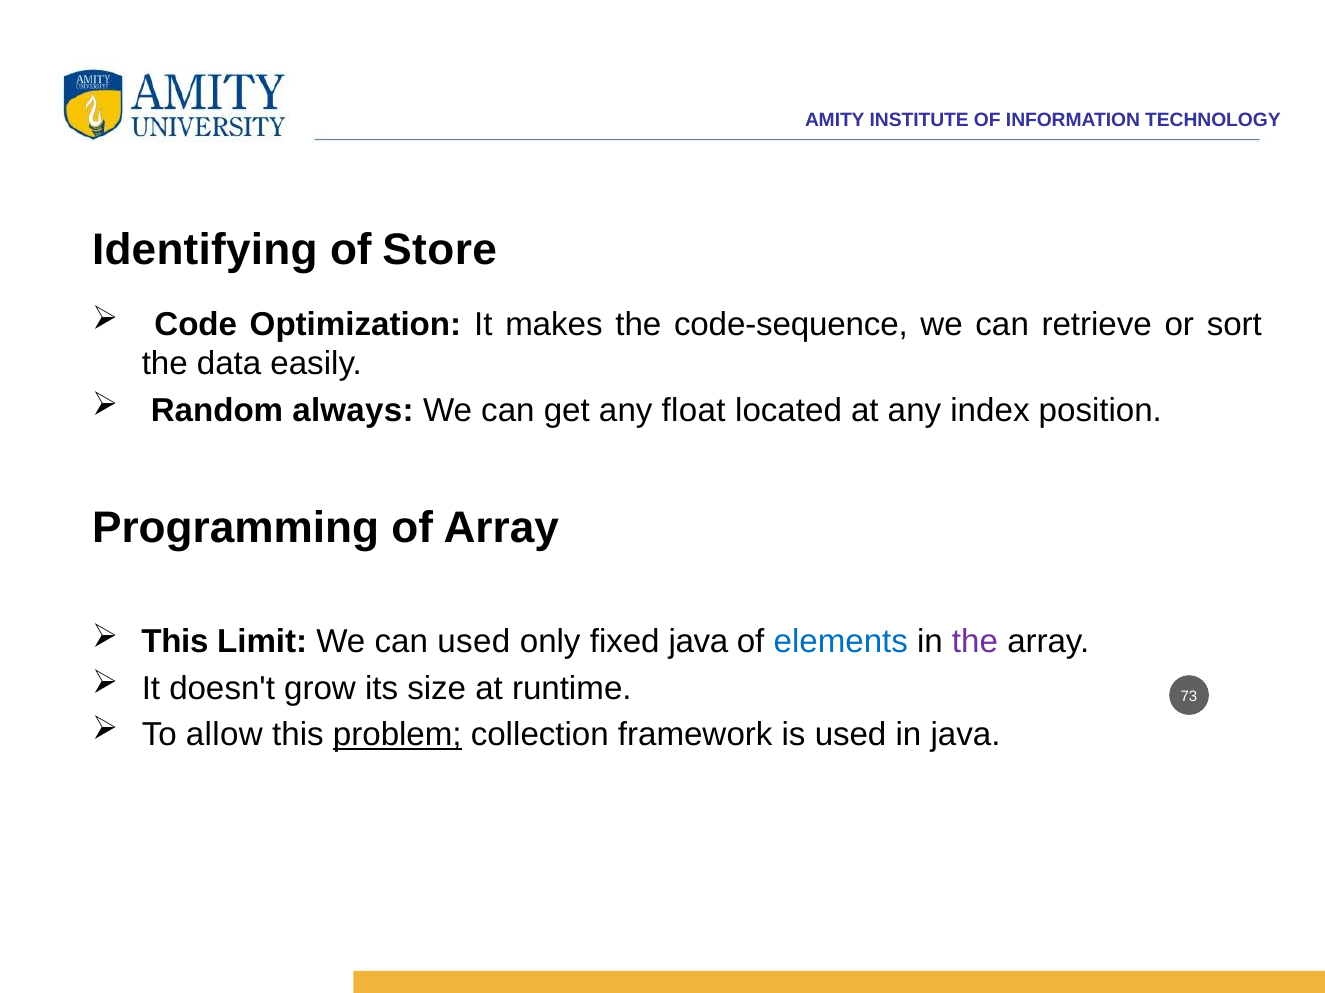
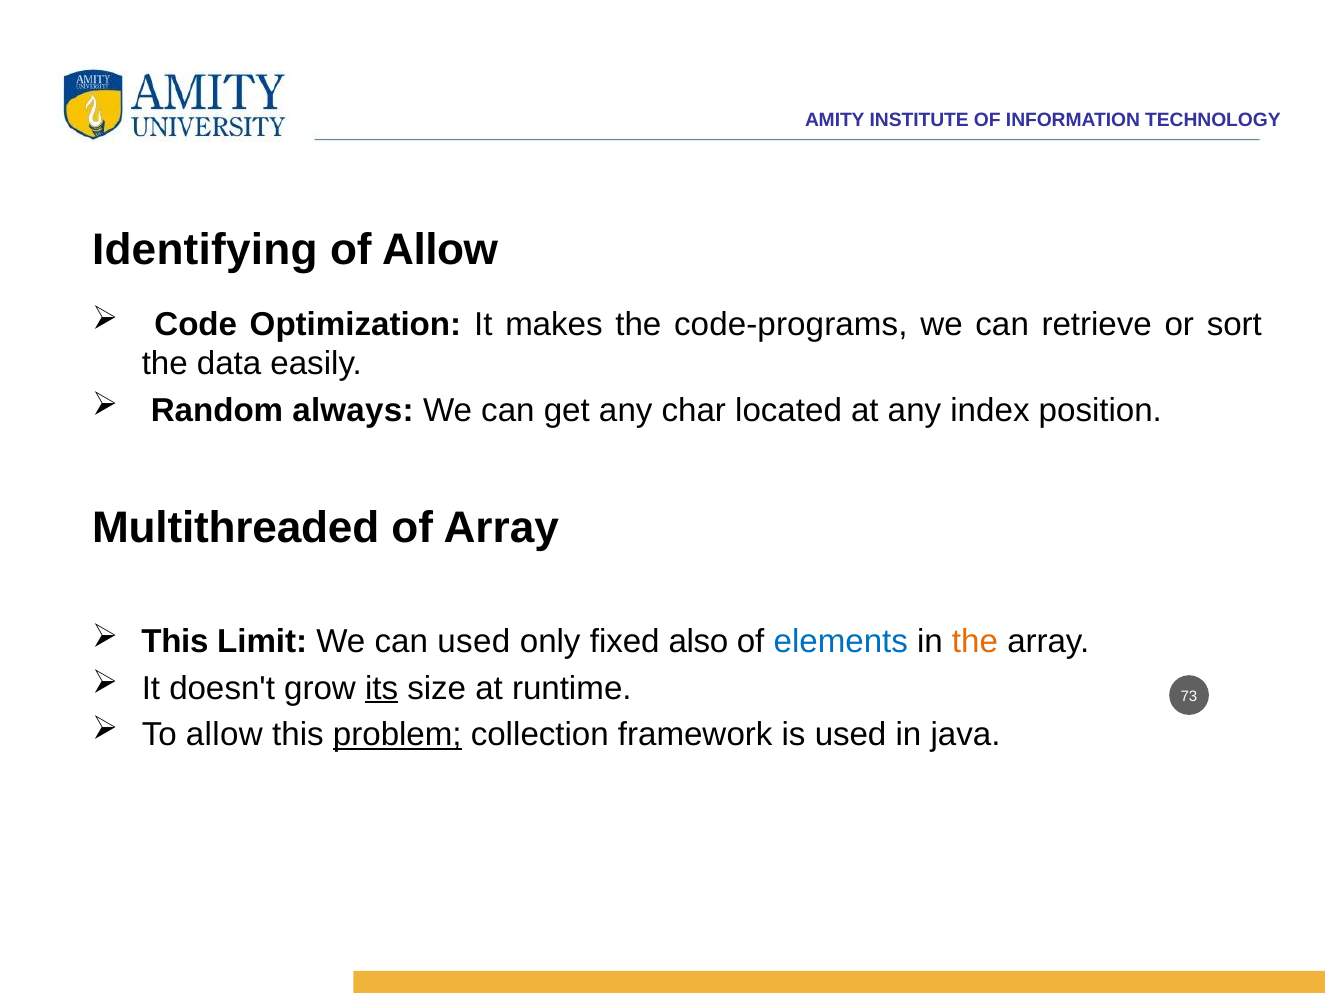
of Store: Store -> Allow
code-sequence: code-sequence -> code-programs
float: float -> char
Programming: Programming -> Multithreaded
fixed java: java -> also
the at (975, 642) colour: purple -> orange
its underline: none -> present
